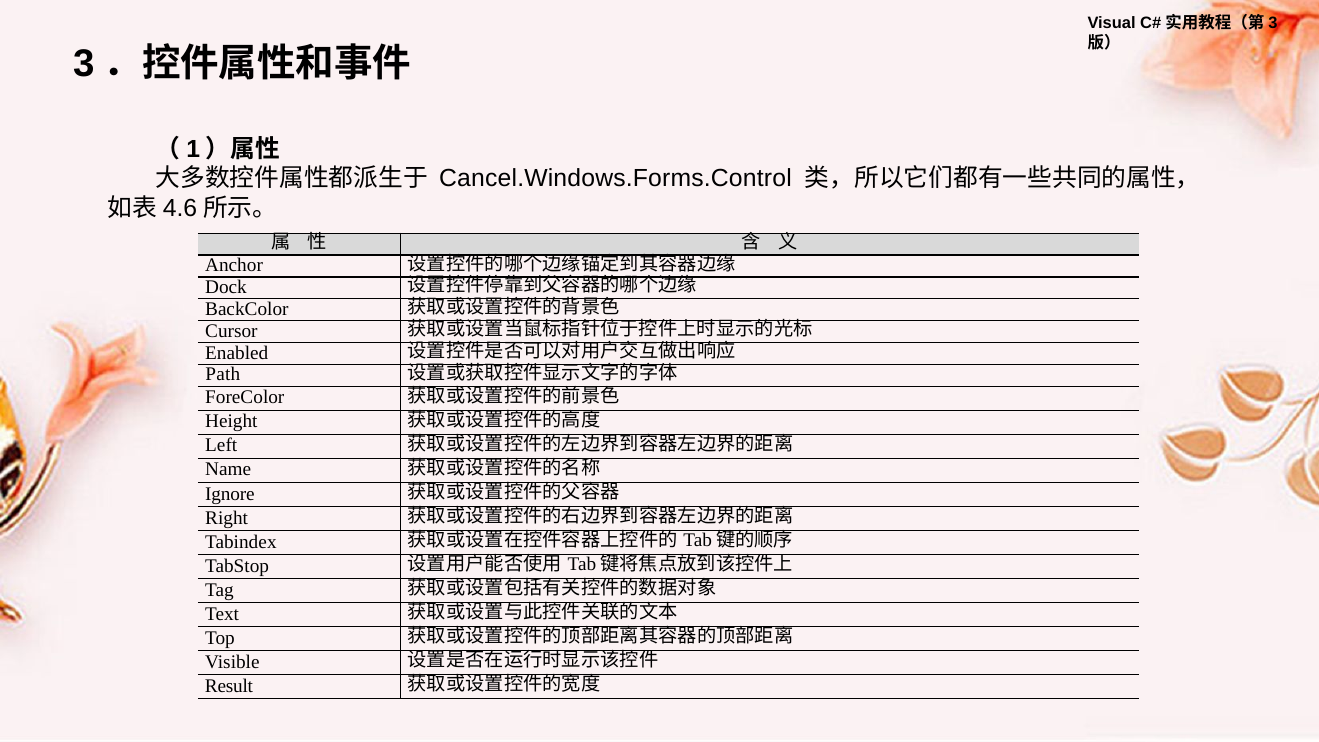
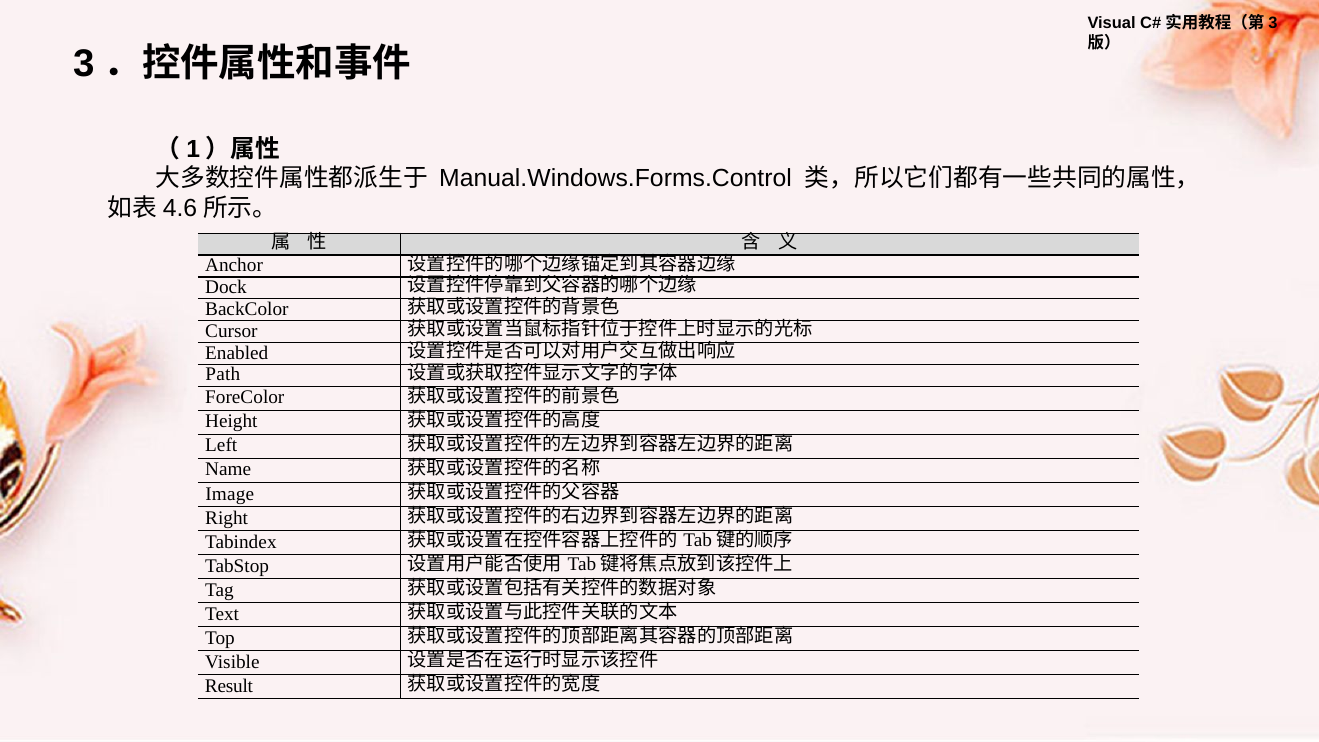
Cancel.Windows.Forms.Control: Cancel.Windows.Forms.Control -> Manual.Windows.Forms.Control
Ignore: Ignore -> Image
